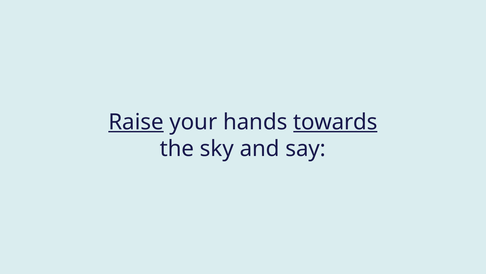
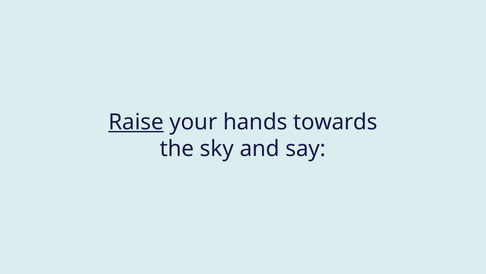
towards underline: present -> none
